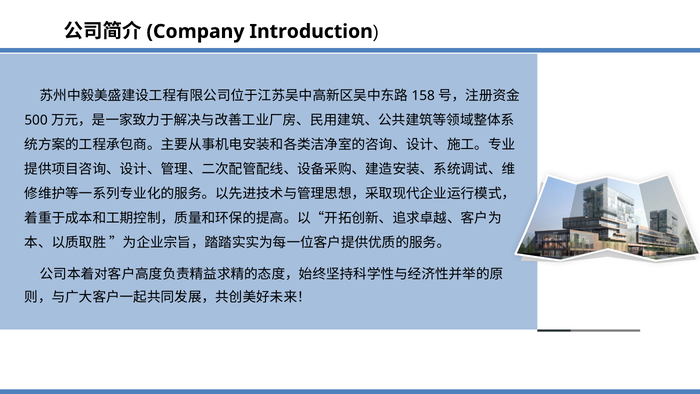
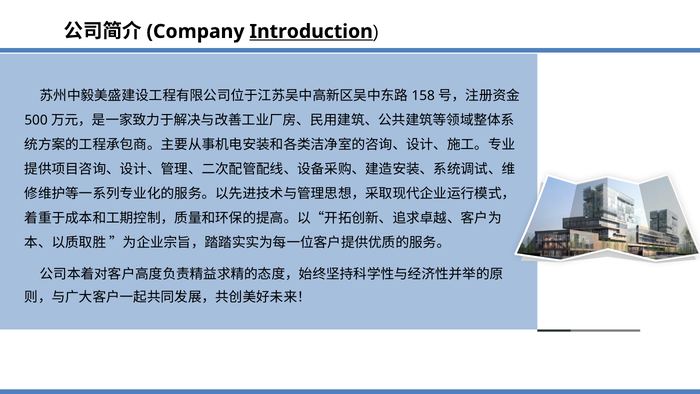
Introduction underline: none -> present
